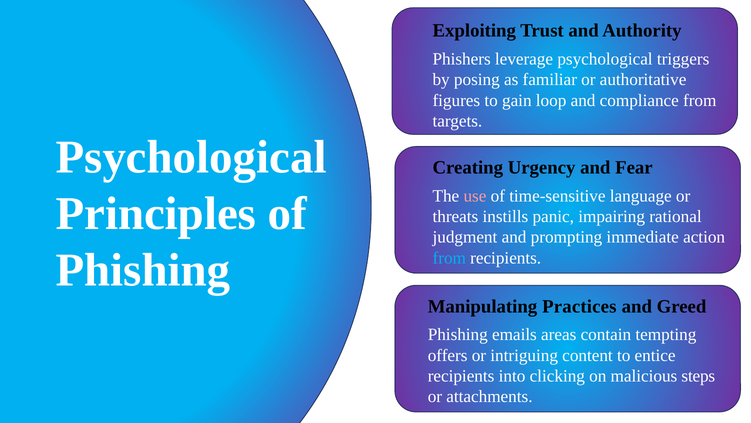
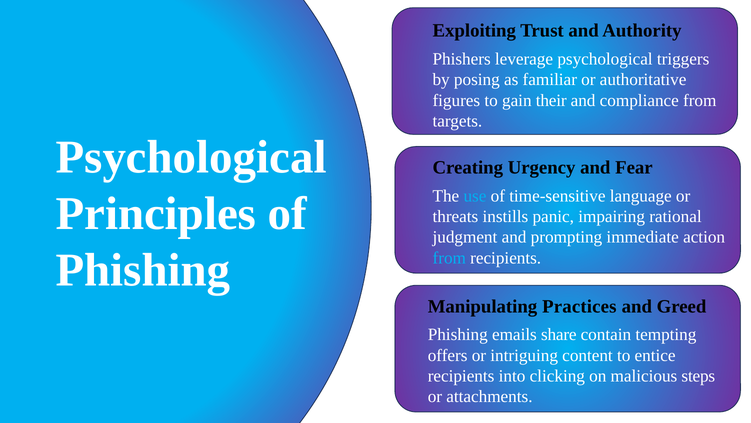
loop: loop -> their
use colour: pink -> light blue
areas: areas -> share
